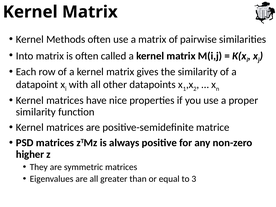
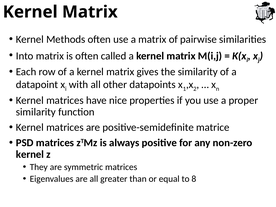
higher at (30, 154): higher -> kernel
3: 3 -> 8
